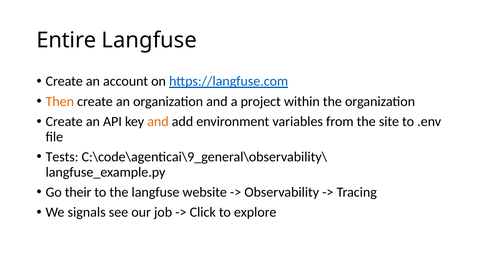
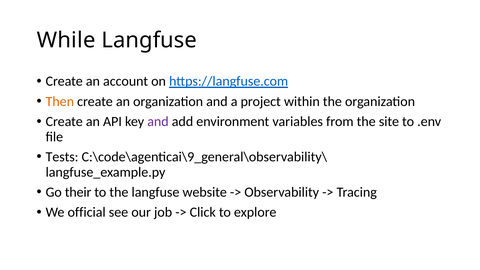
Entire: Entire -> While
and at (158, 122) colour: orange -> purple
signals: signals -> official
